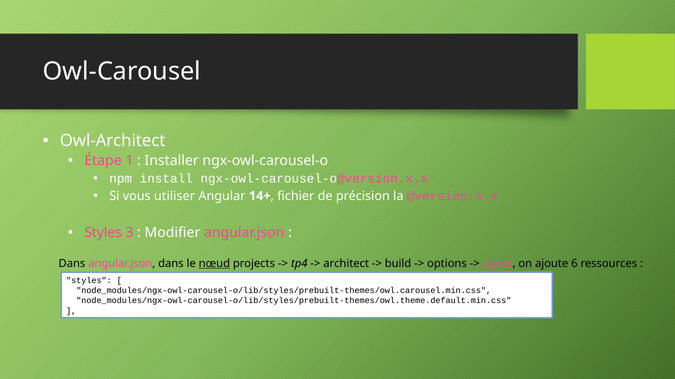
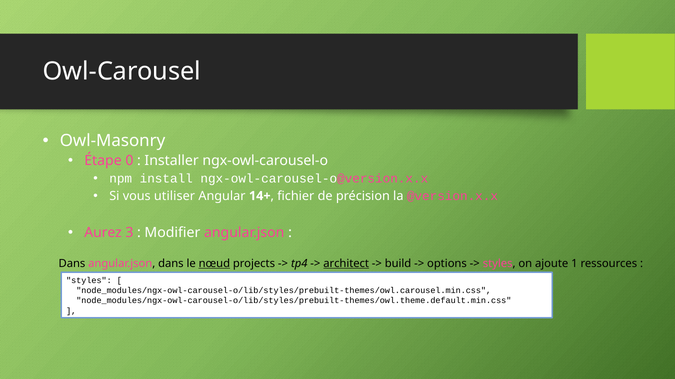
Owl-Architect: Owl-Architect -> Owl-Masonry
1: 1 -> 0
Styles at (103, 233): Styles -> Aurez
architect underline: none -> present
6: 6 -> 1
